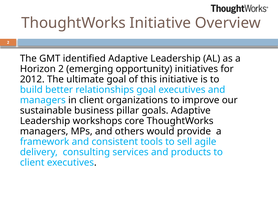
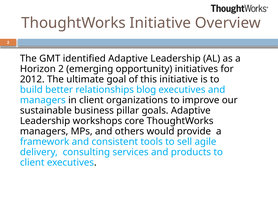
relationships goal: goal -> blog
